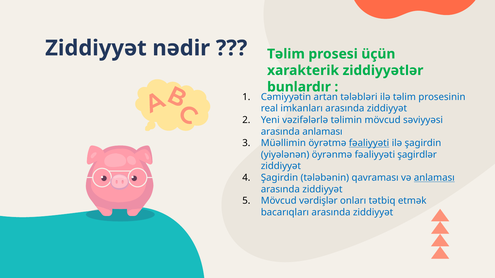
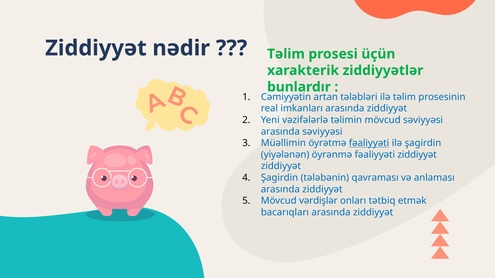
arasında anlaması: anlaması -> səviyyəsi
fəaliyyəti şagirdlər: şagirdlər -> ziddiyyət
anlaması at (434, 178) underline: present -> none
